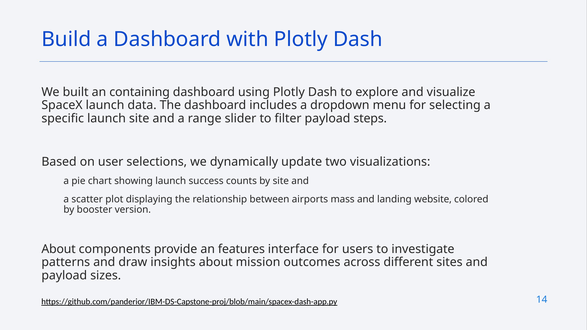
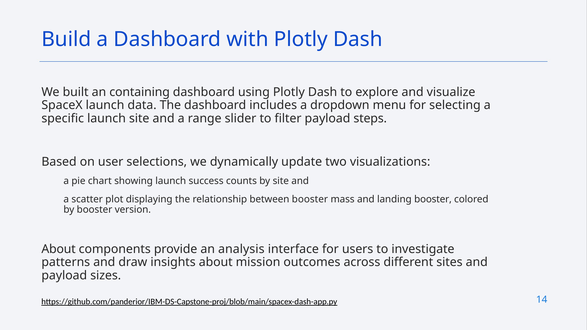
between airports: airports -> booster
landing website: website -> booster
features: features -> analysis
